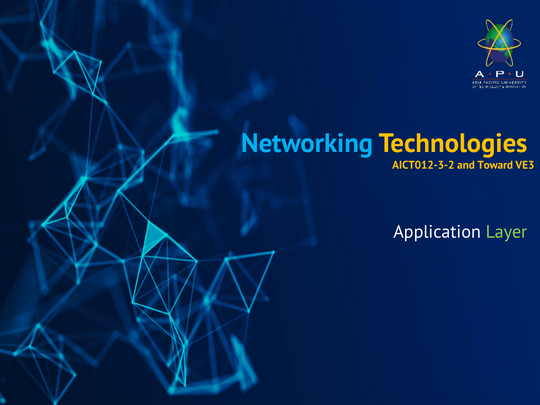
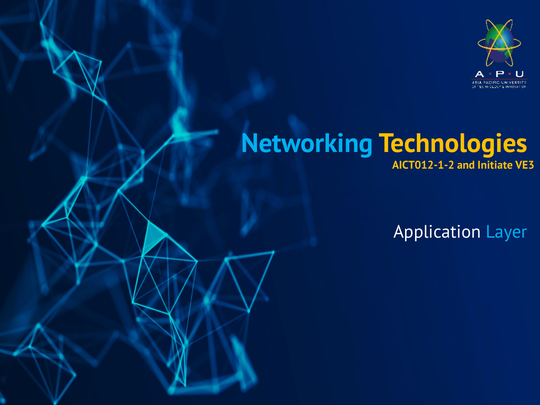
AICT012-3-2: AICT012-3-2 -> AICT012-1-2
Toward: Toward -> Initiate
Layer at (506, 232) colour: light green -> light blue
